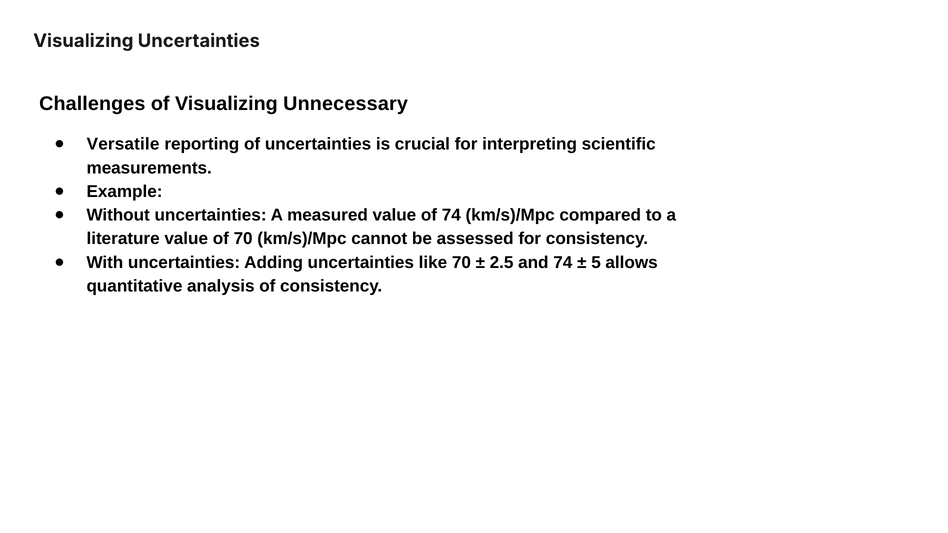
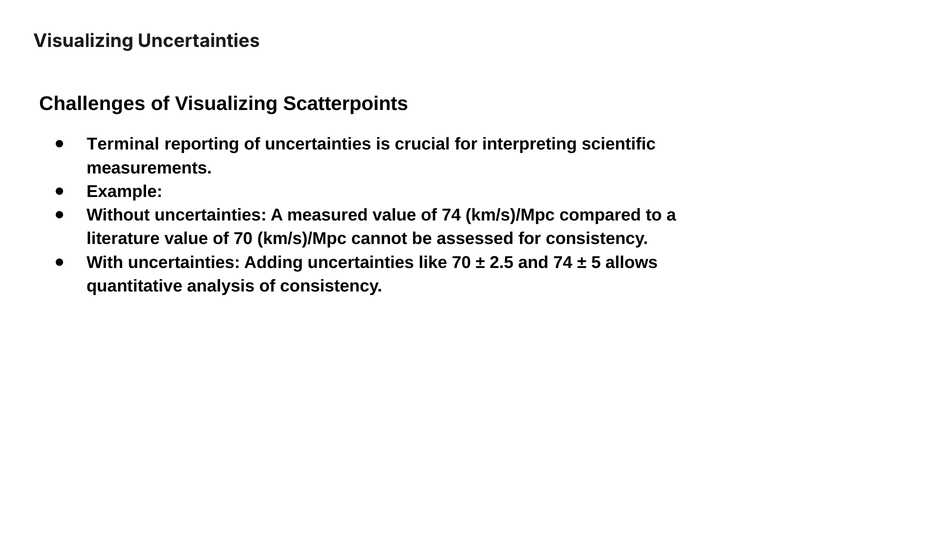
Unnecessary: Unnecessary -> Scatterpoints
Versatile: Versatile -> Terminal
